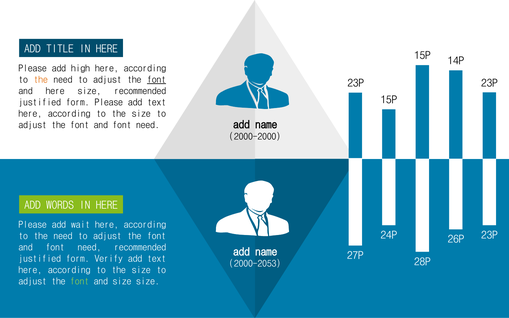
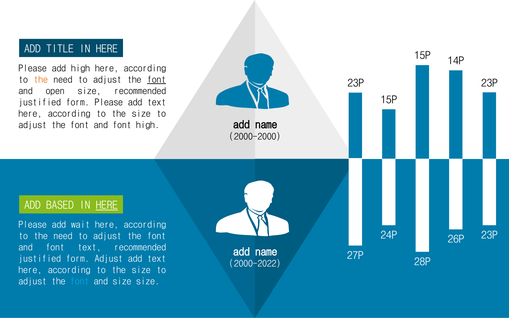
and here: here -> open
need at (148, 125): need -> high
WORDS: WORDS -> BASED
HERE at (107, 205) underline: none -> present
need at (89, 248): need -> text
form Verify: Verify -> Adjust
2000-2053: 2000-2053 -> 2000-2022
font at (80, 281) colour: light green -> light blue
